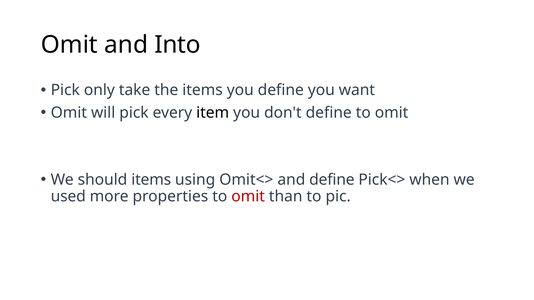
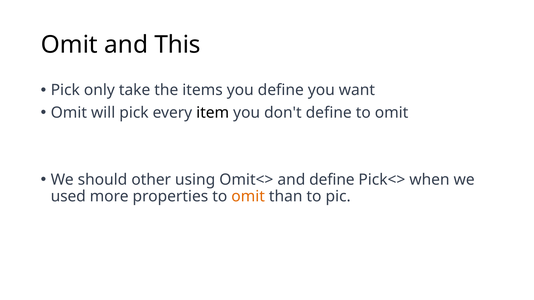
Into: Into -> This
should items: items -> other
omit at (248, 197) colour: red -> orange
